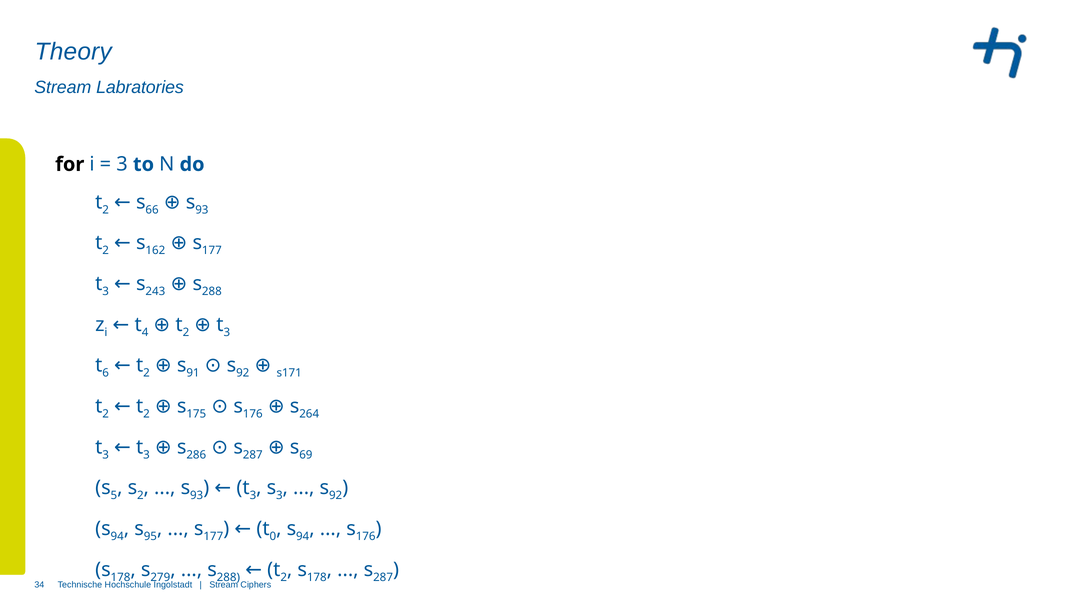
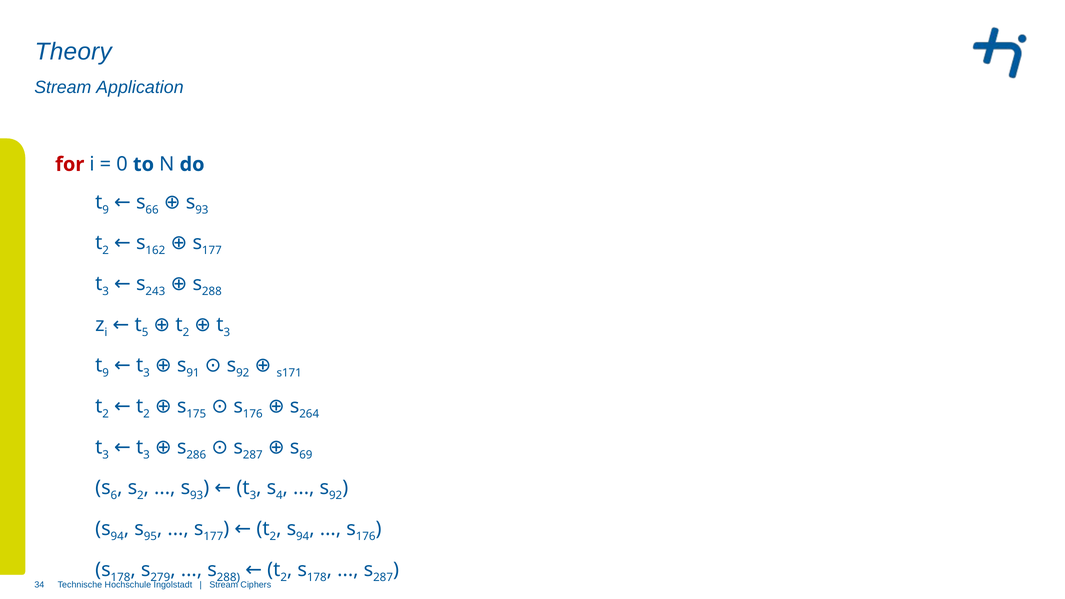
Labratories: Labratories -> Application
for at (70, 164) colour: black -> red
3 at (122, 164): 3 -> 0
2 at (106, 210): 2 -> 9
4: 4 -> 5
6 at (106, 373): 6 -> 9
2 at (147, 373): 2 -> 3
3 at (279, 496): 3 -> 4
5: 5 -> 6
0 at (273, 537): 0 -> 2
